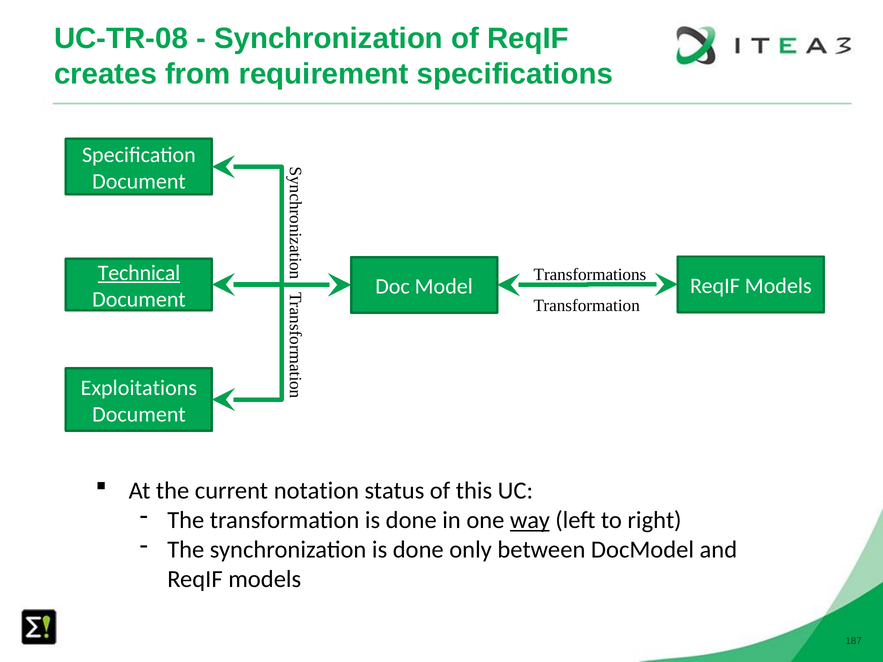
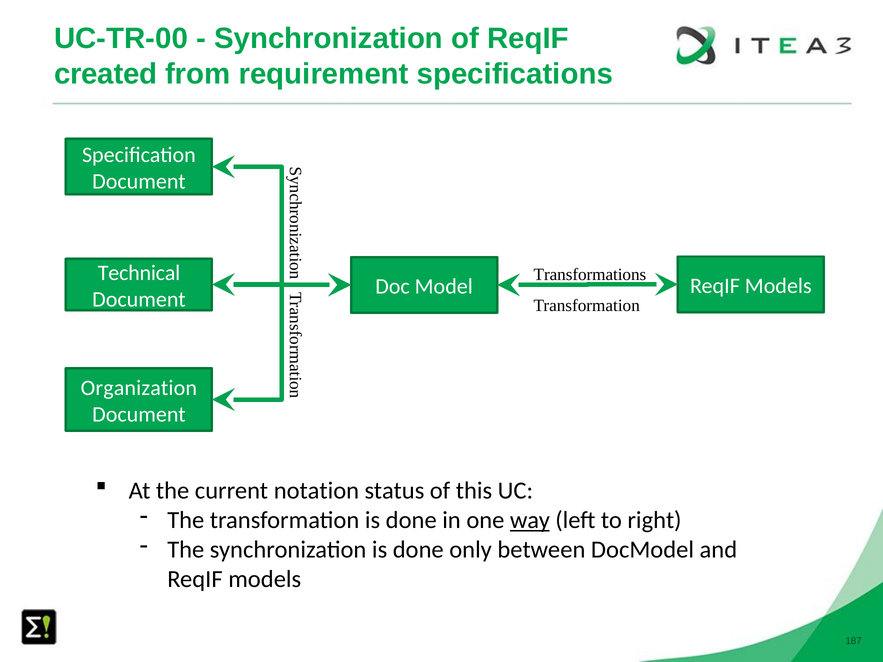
UC-TR-08: UC-TR-08 -> UC-TR-00
creates: creates -> created
Technical underline: present -> none
Exploitations: Exploitations -> Organization
